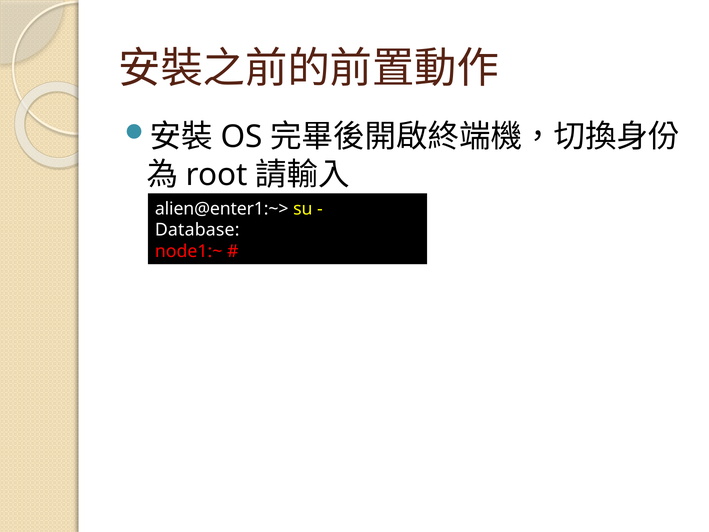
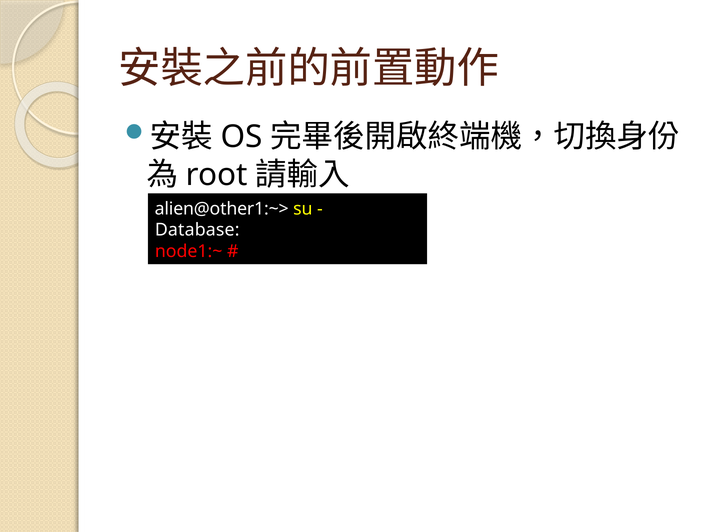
alien@enter1:~>: alien@enter1:~> -> alien@other1:~>
